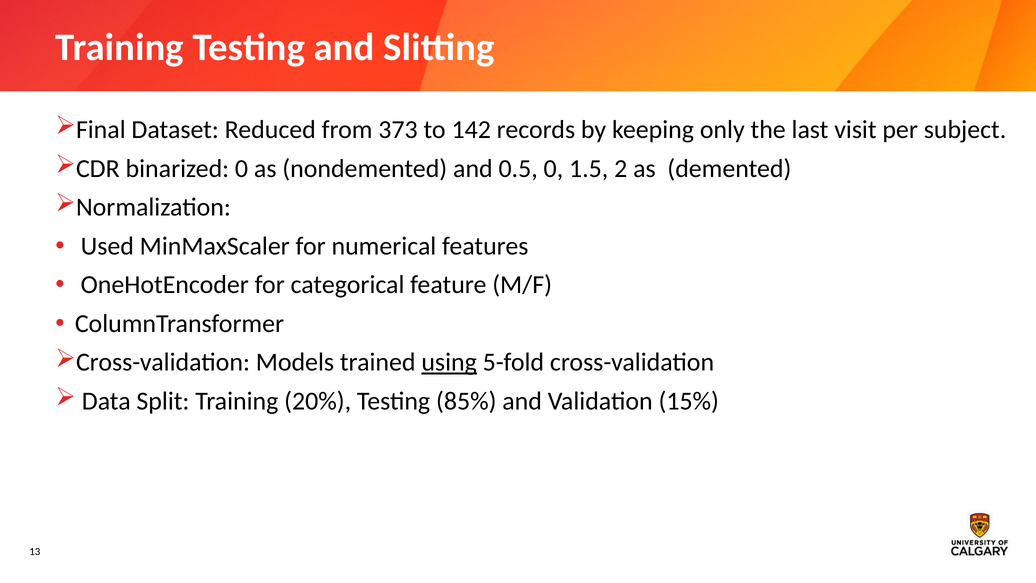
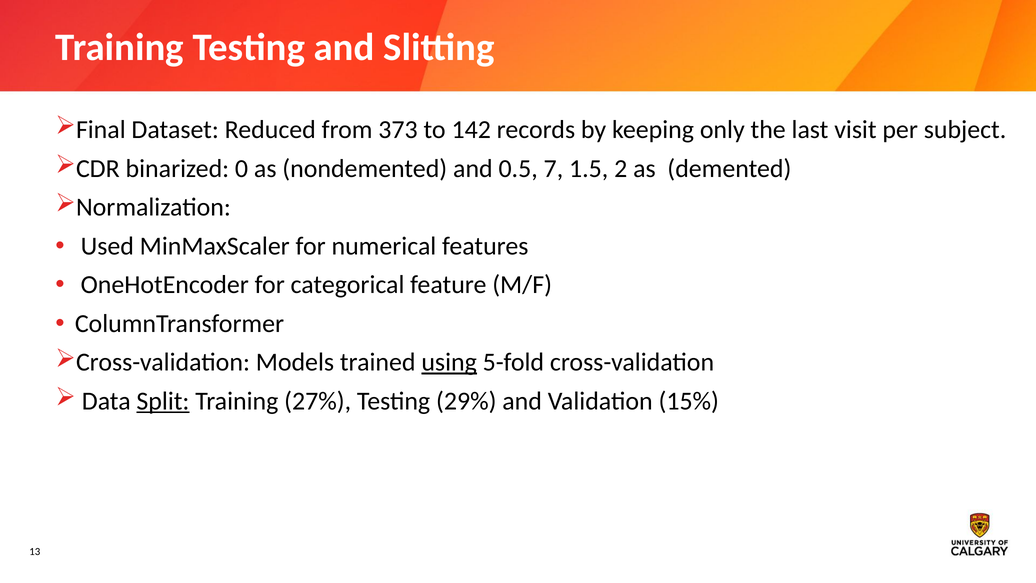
0.5 0: 0 -> 7
Split underline: none -> present
20%: 20% -> 27%
85%: 85% -> 29%
